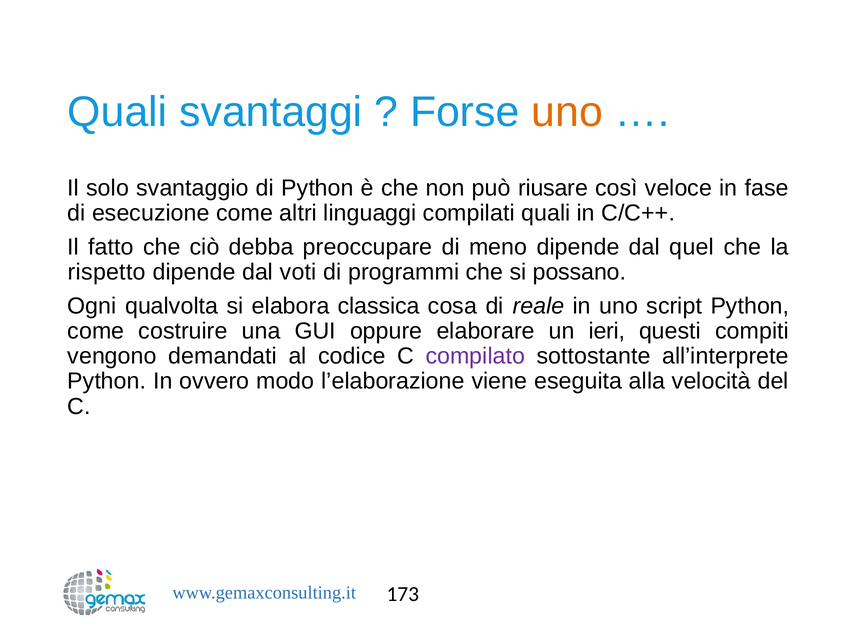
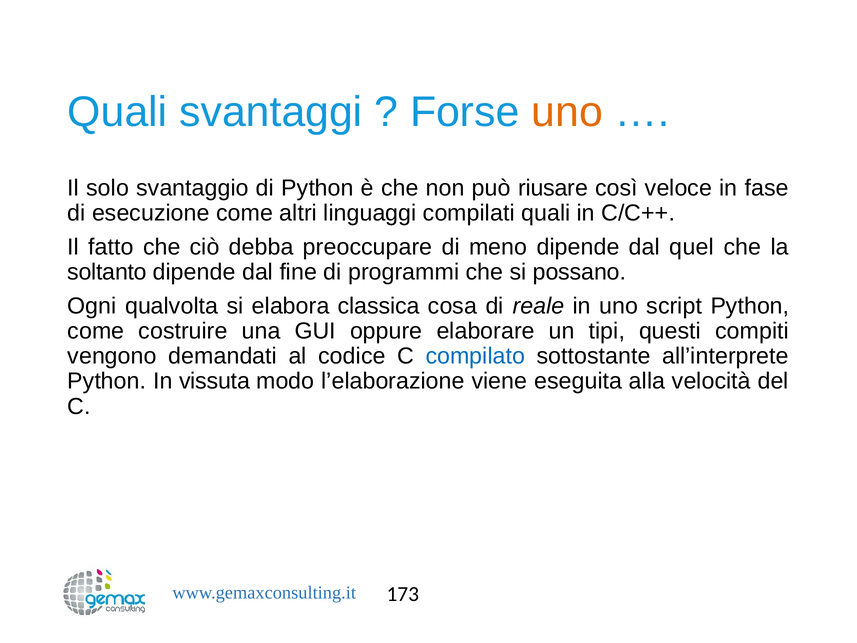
rispetto: rispetto -> soltanto
voti: voti -> fine
ieri: ieri -> tipi
compilato colour: purple -> blue
ovvero: ovvero -> vissuta
